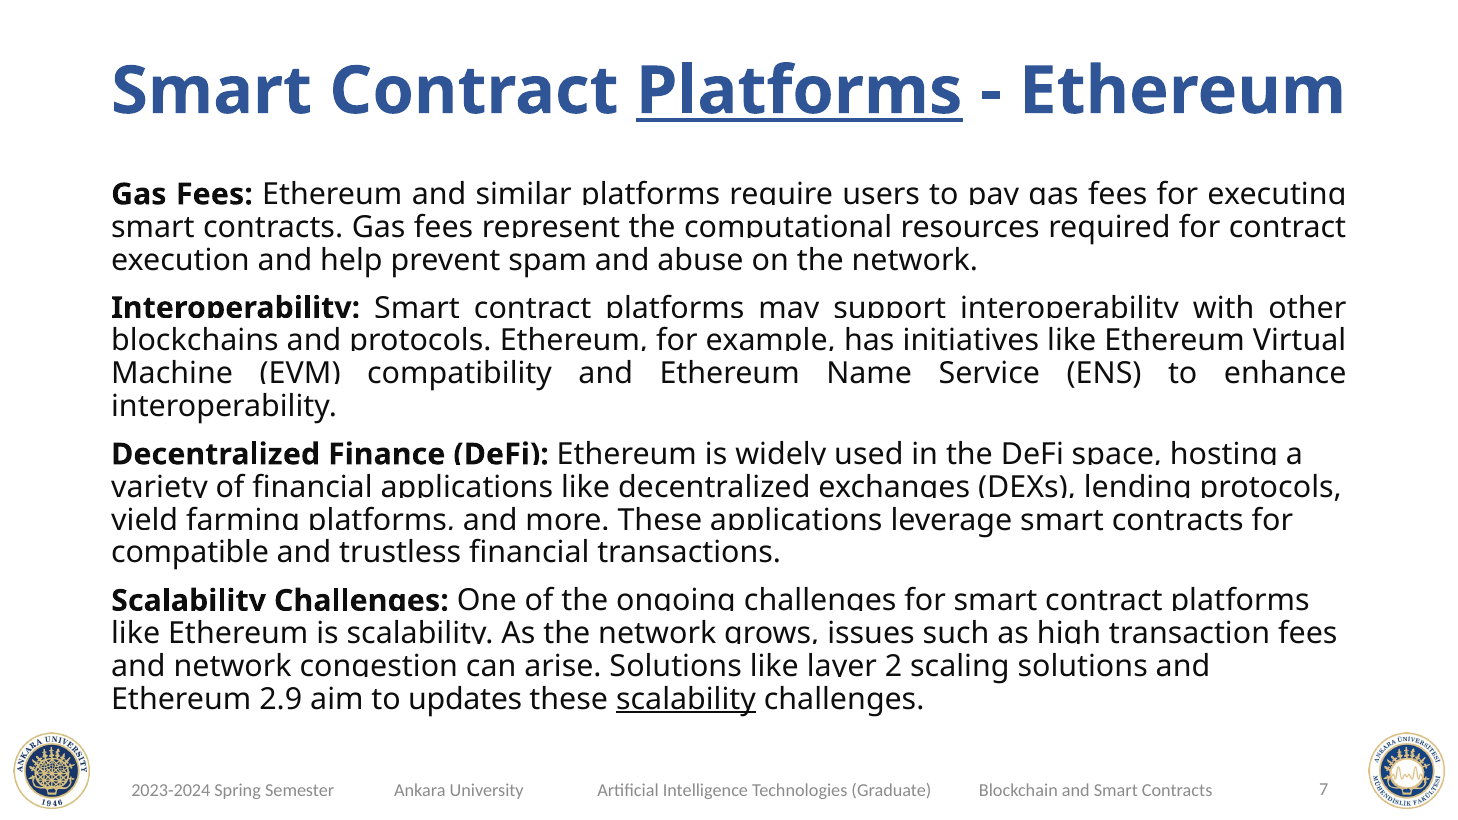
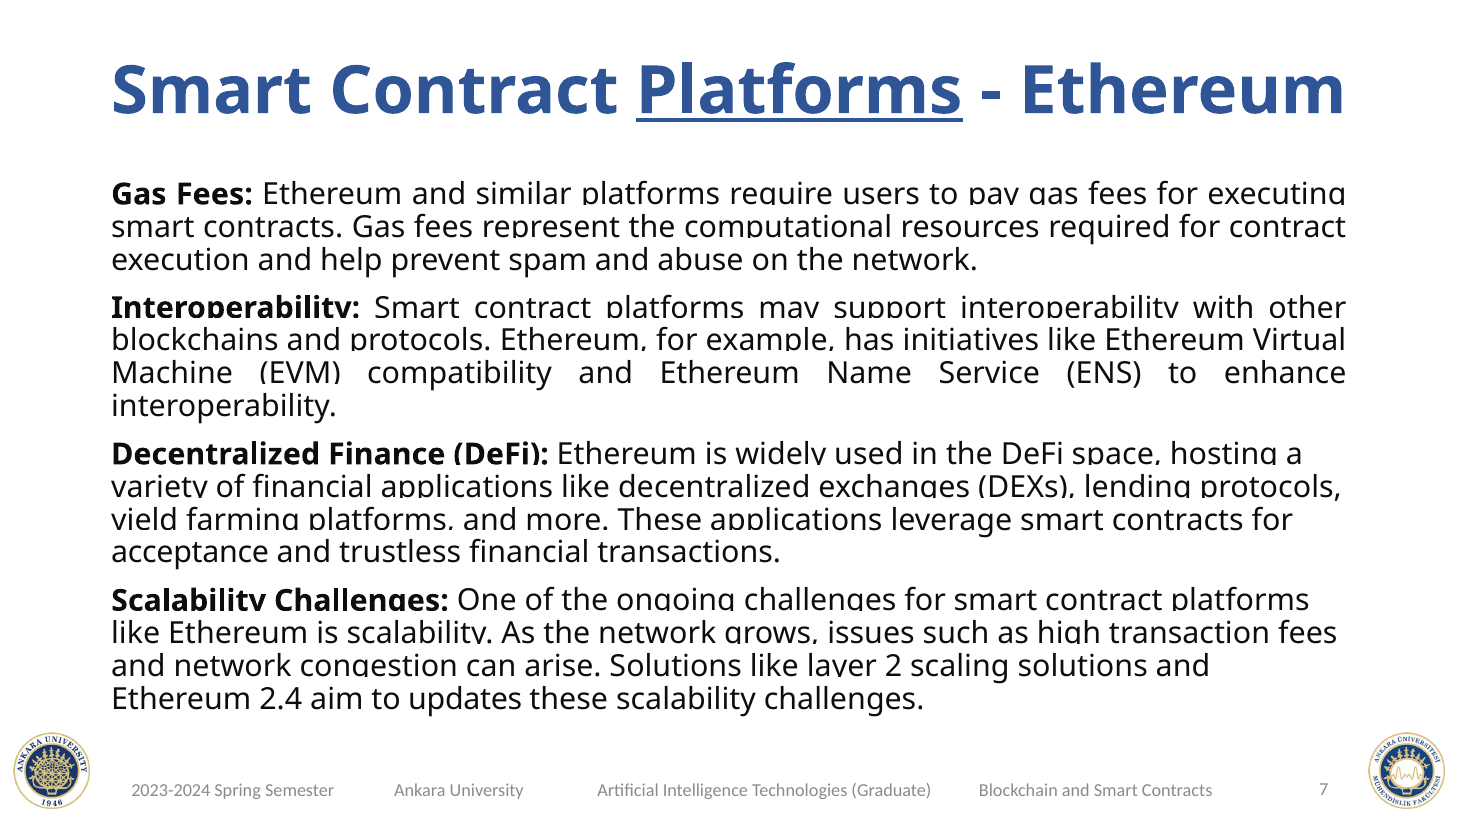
compatible: compatible -> acceptance
2.9: 2.9 -> 2.4
scalability at (686, 699) underline: present -> none
